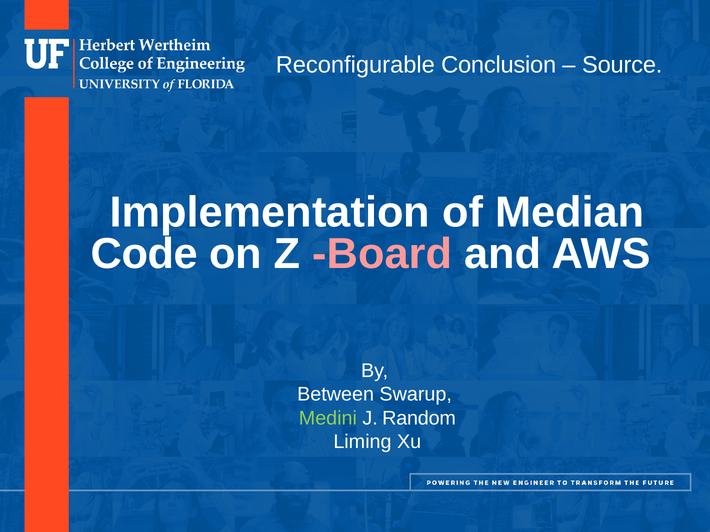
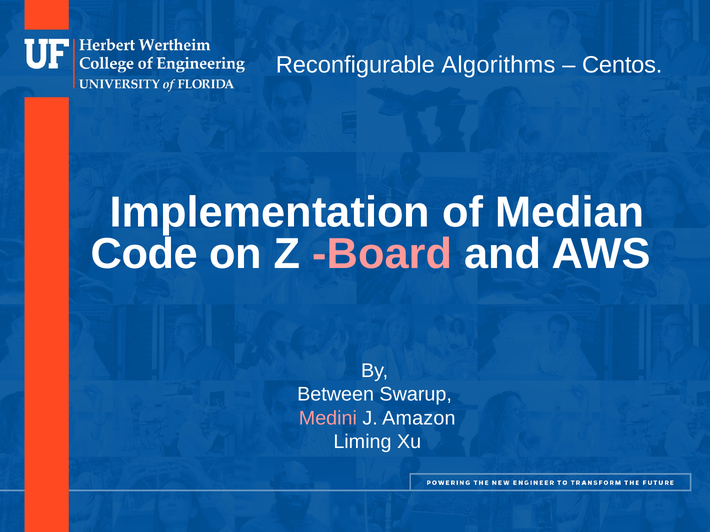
Conclusion: Conclusion -> Algorithms
Source: Source -> Centos
Medini colour: light green -> pink
Random: Random -> Amazon
